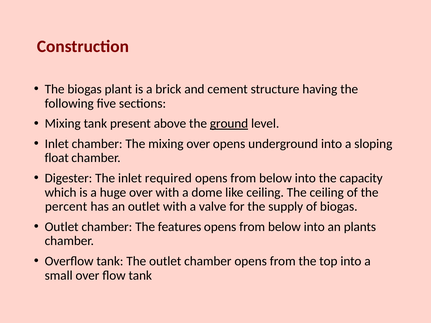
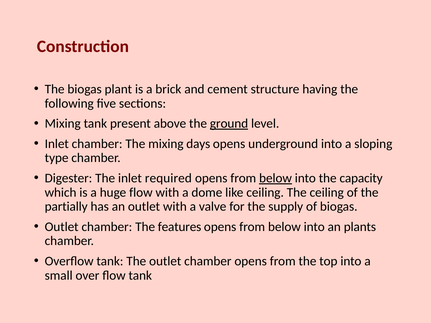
mixing over: over -> days
float: float -> type
below at (276, 178) underline: none -> present
huge over: over -> flow
percent: percent -> partially
